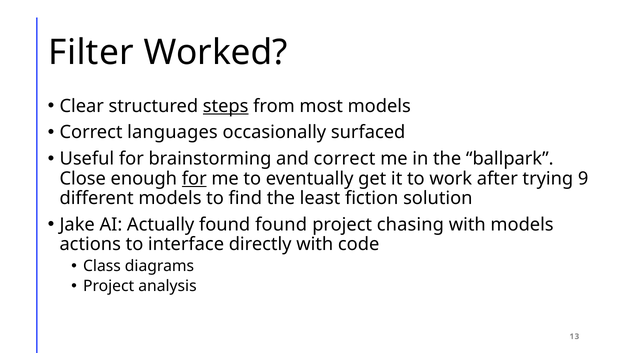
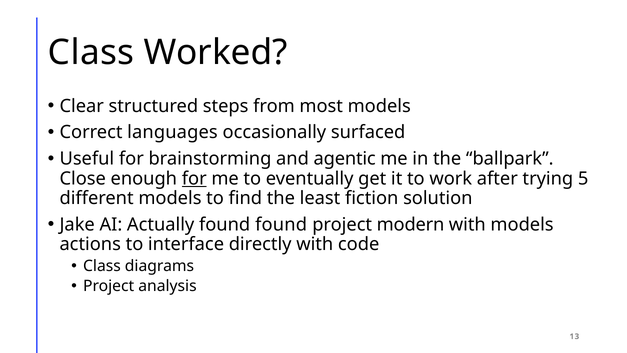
Filter at (91, 53): Filter -> Class
steps underline: present -> none
and correct: correct -> agentic
9: 9 -> 5
chasing: chasing -> modern
